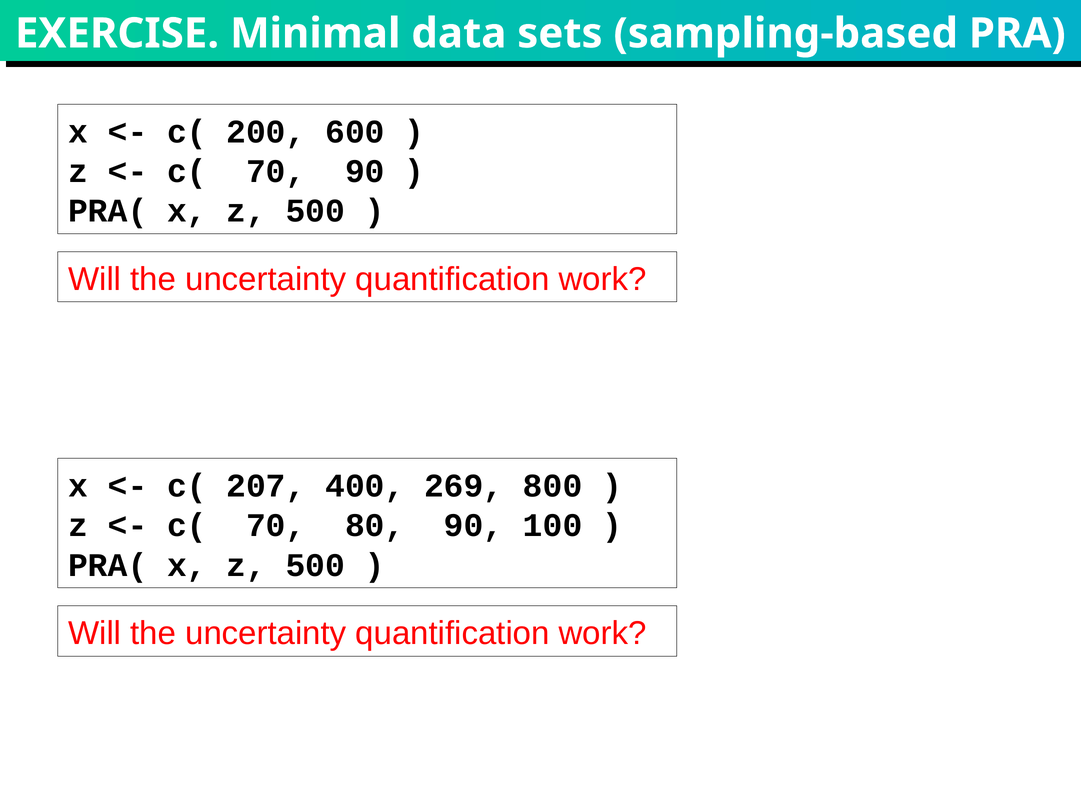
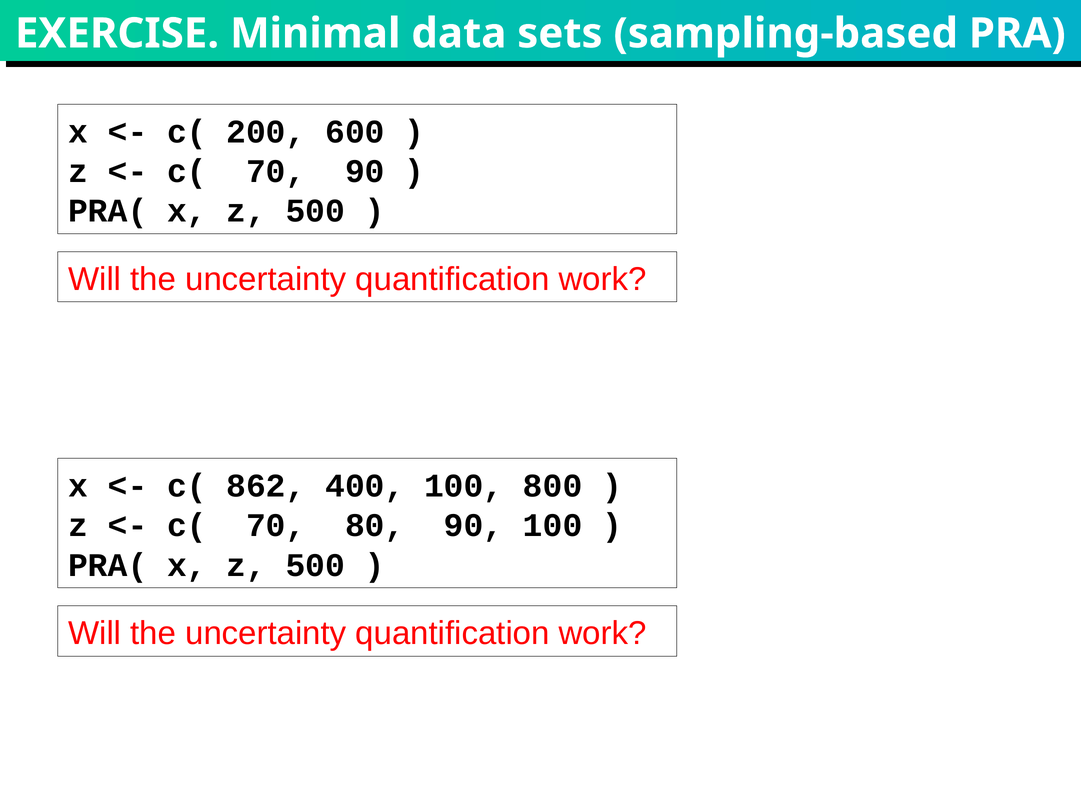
207: 207 -> 862
400 269: 269 -> 100
